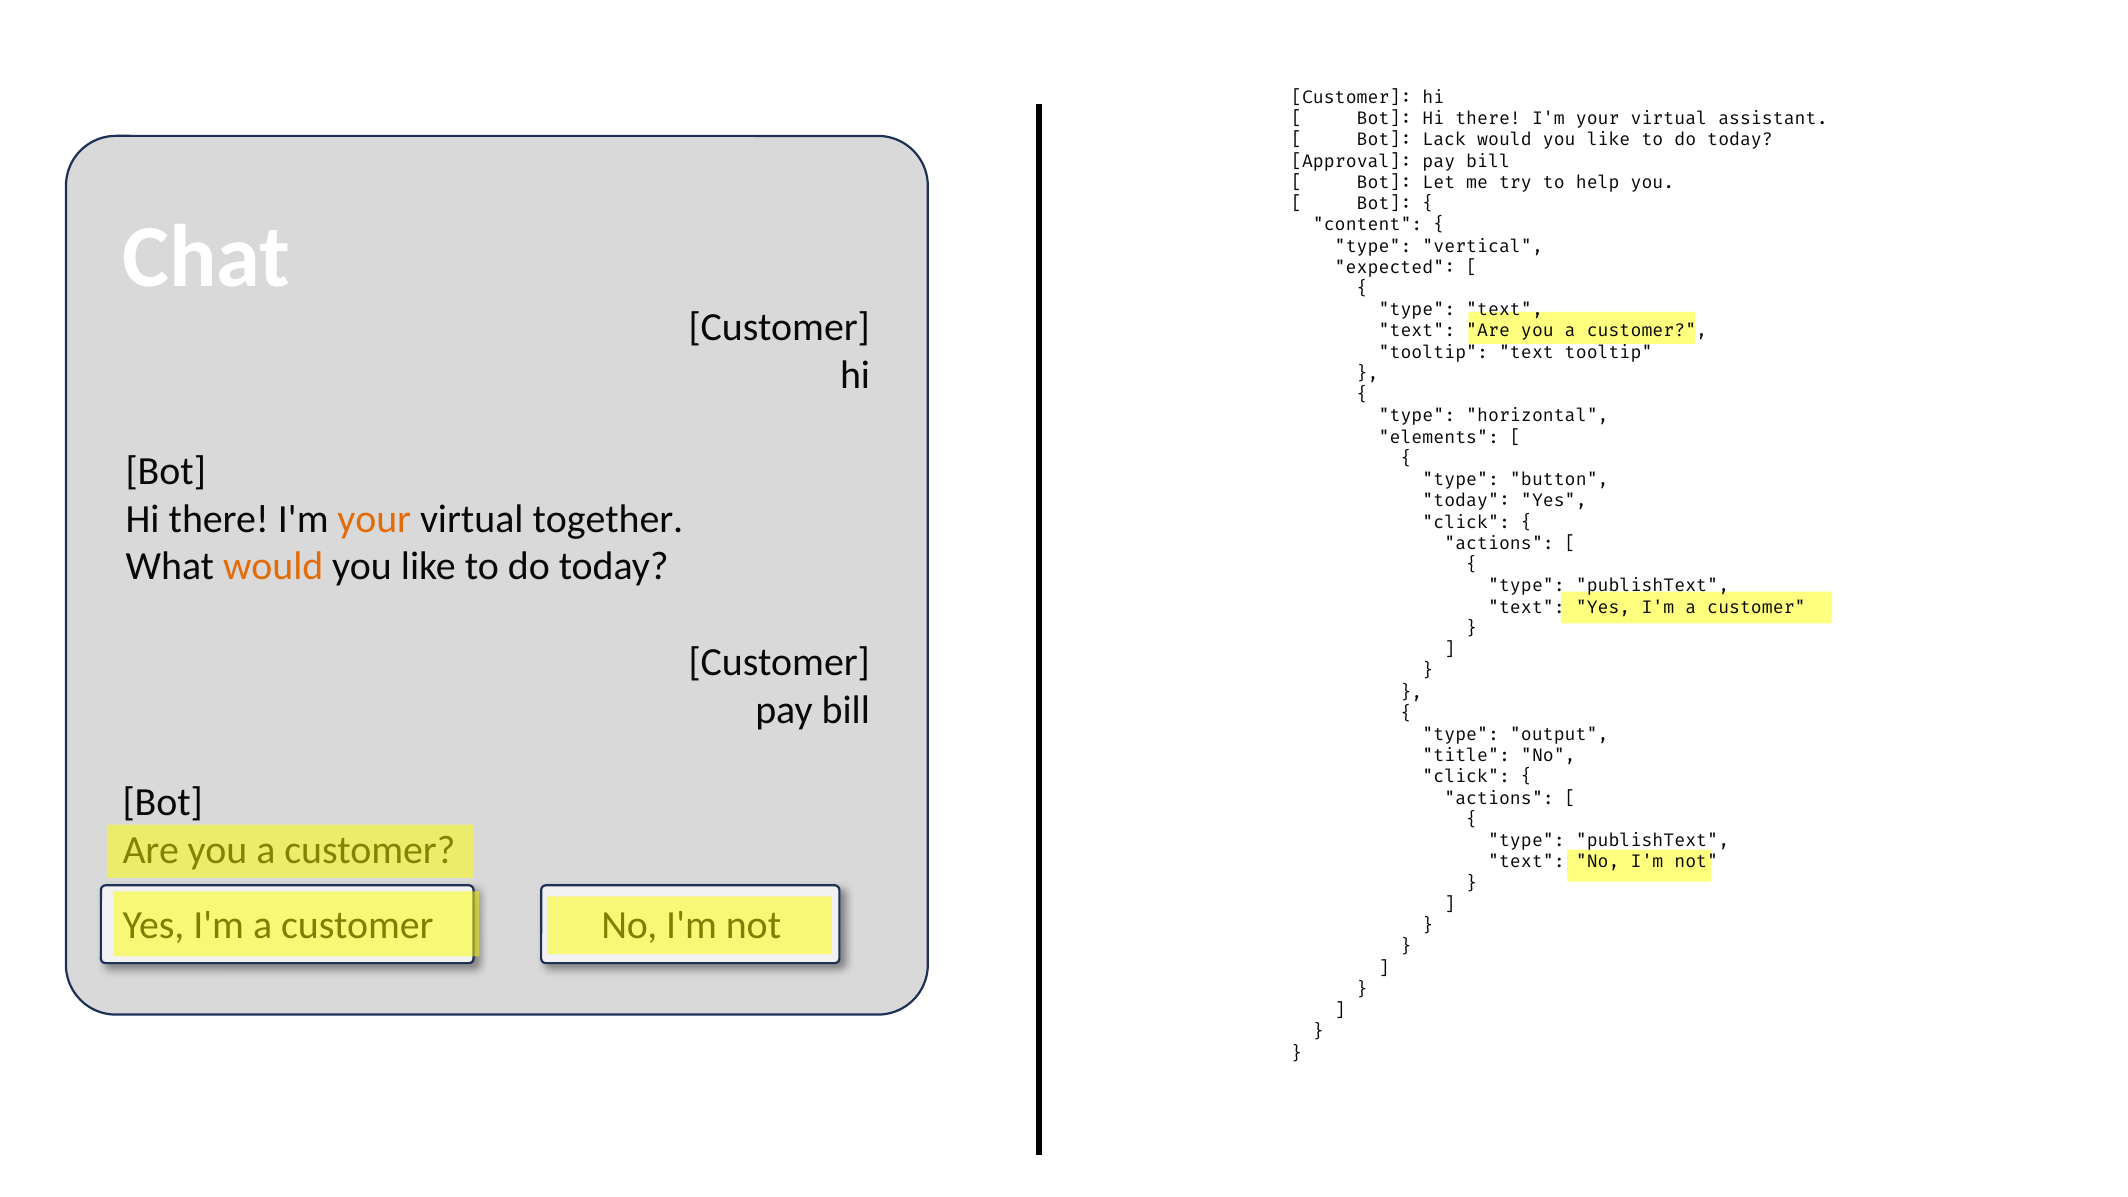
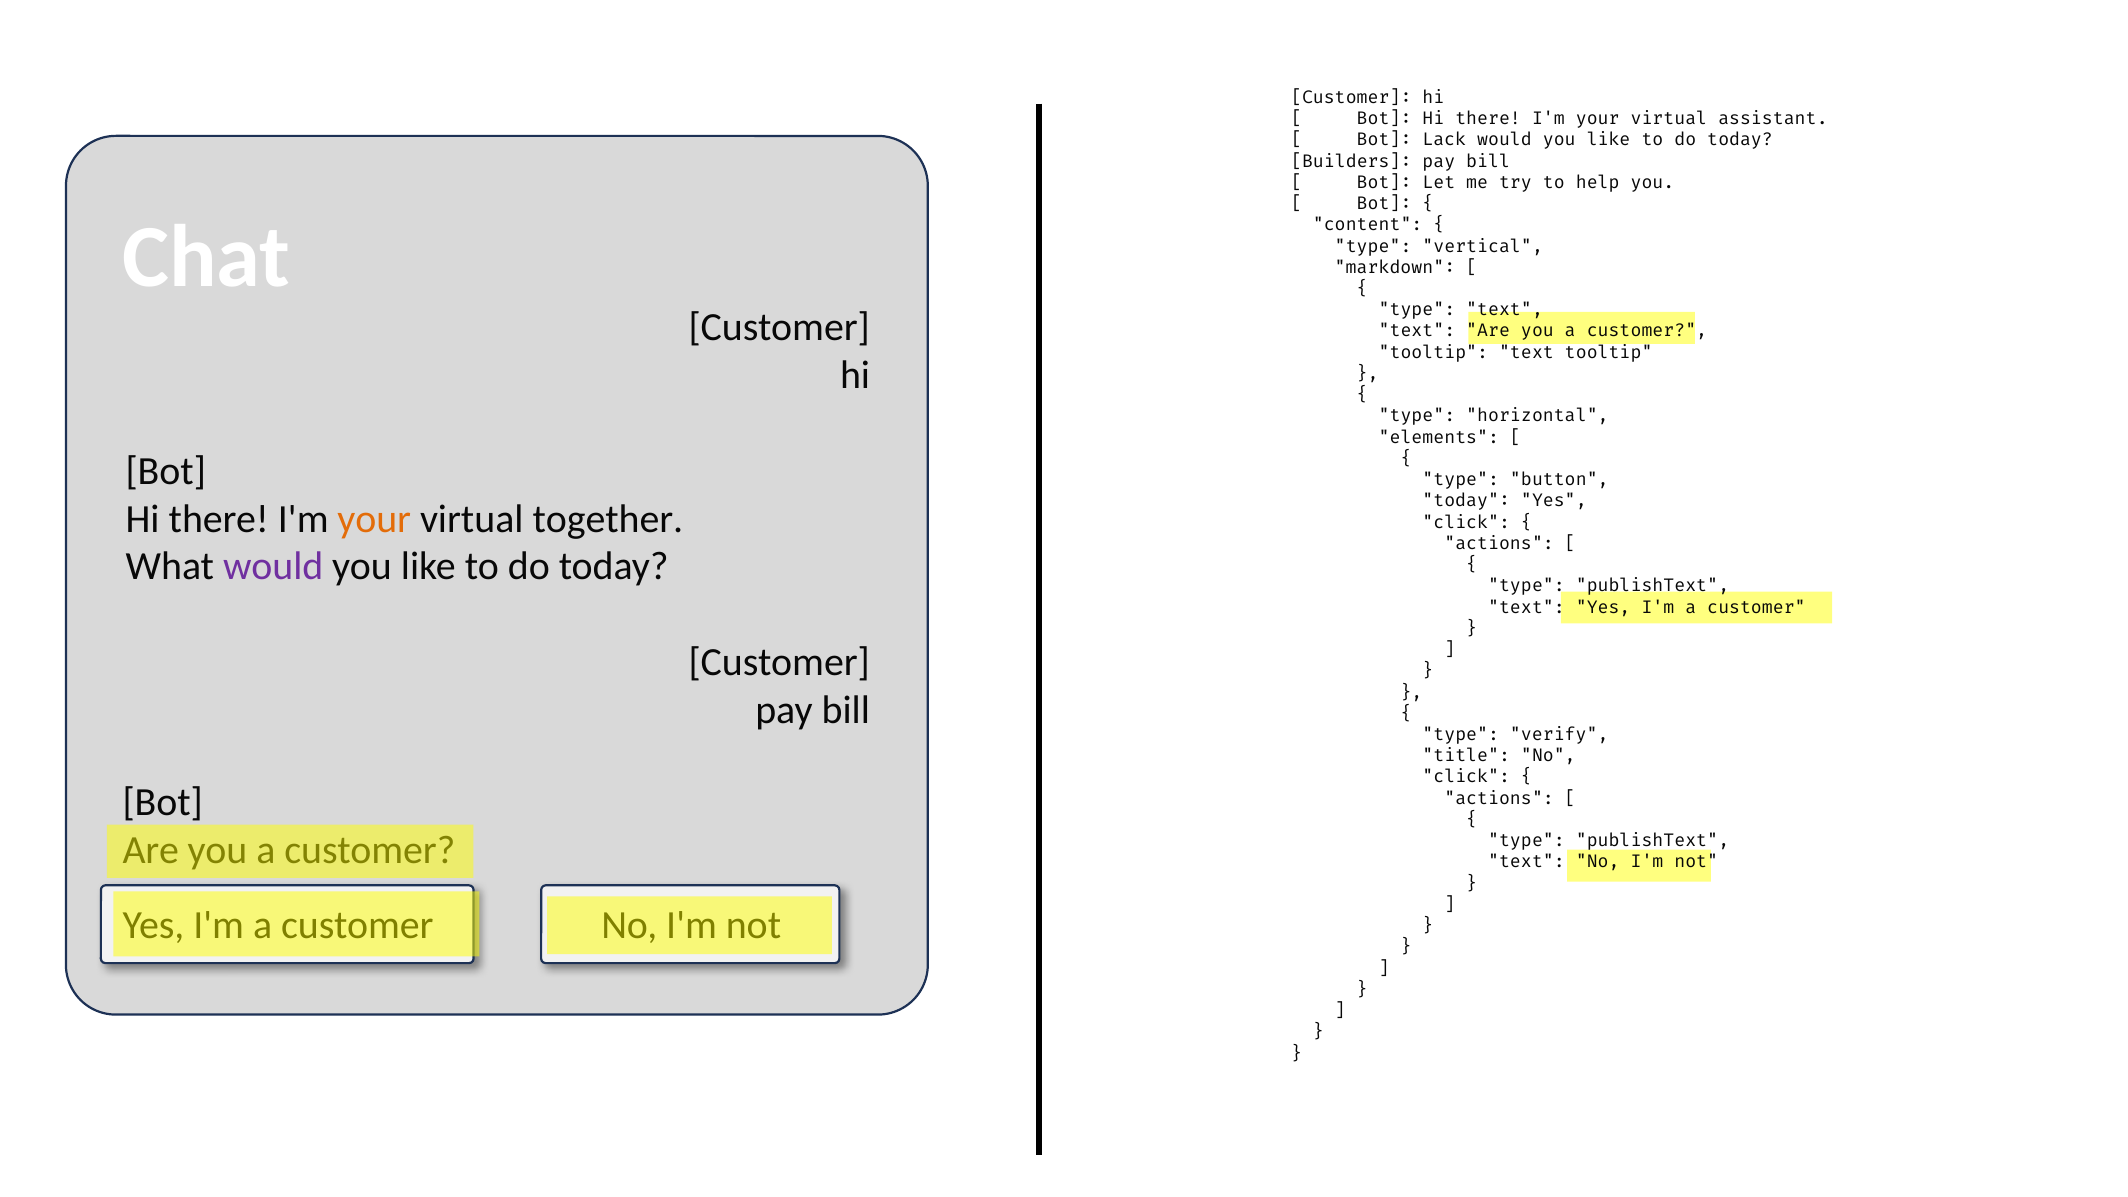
Approval: Approval -> Builders
expected: expected -> markdown
would at (273, 567) colour: orange -> purple
output: output -> verify
